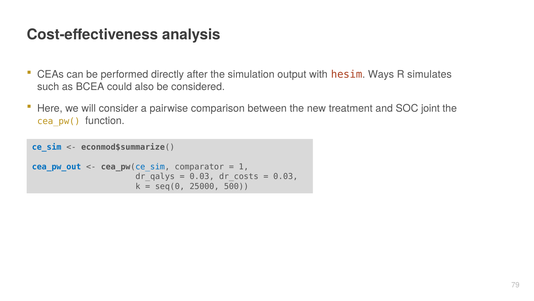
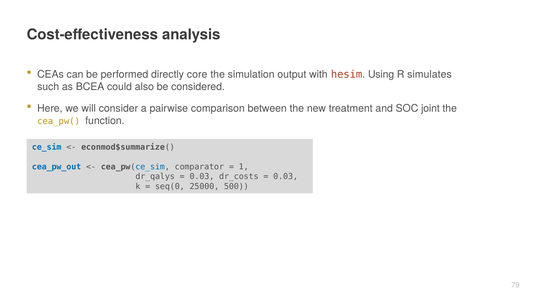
after: after -> core
Ways: Ways -> Using
